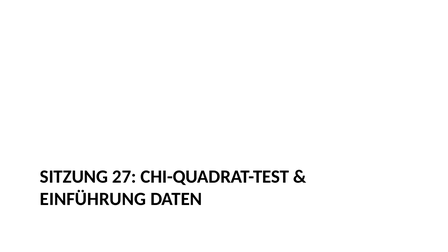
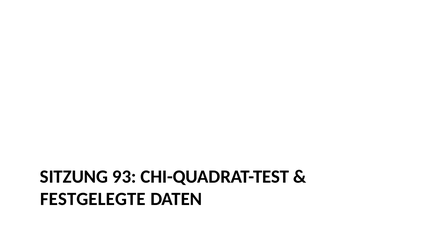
27: 27 -> 93
EINFÜHRUNG: EINFÜHRUNG -> FESTGELEGTE
